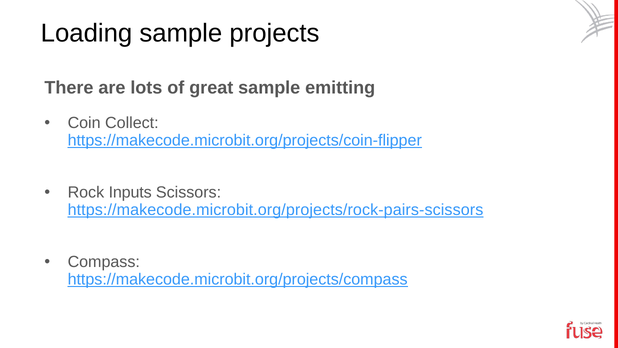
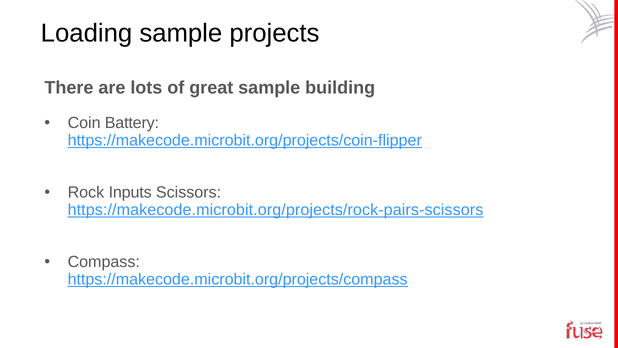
emitting: emitting -> building
Collect: Collect -> Battery
